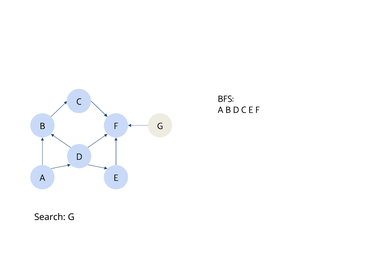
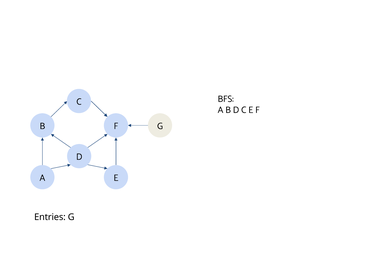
Search: Search -> Entries
